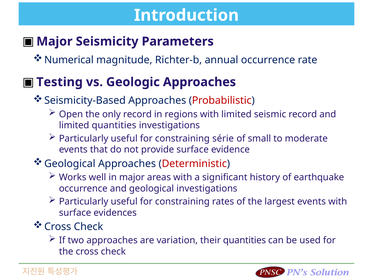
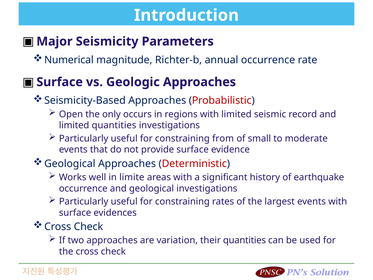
Testing at (60, 82): Testing -> Surface
only record: record -> occurs
série: série -> from
in major: major -> limite
